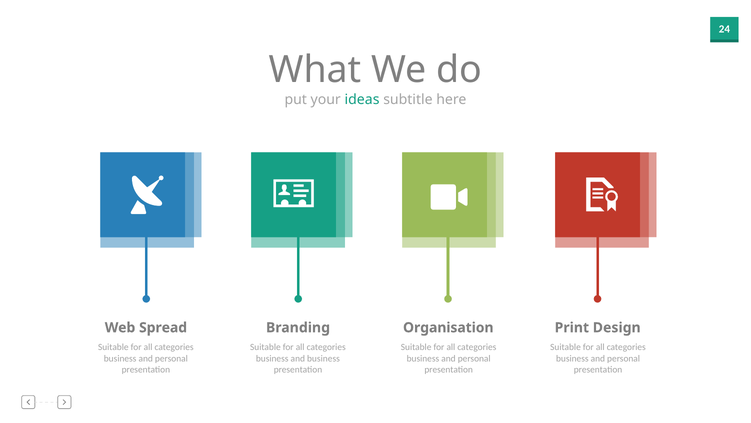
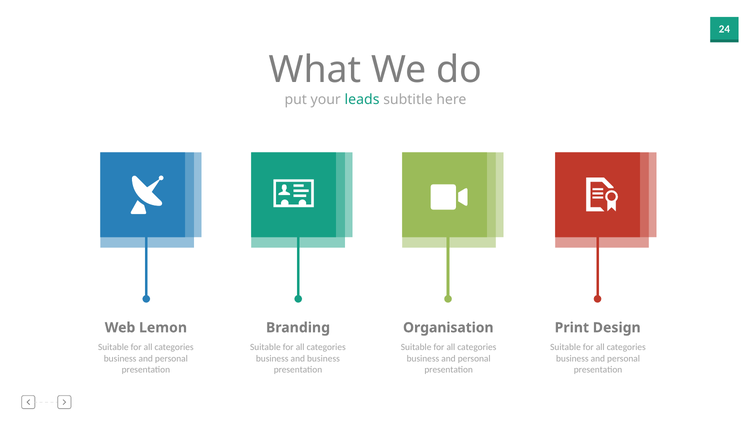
ideas: ideas -> leads
Spread: Spread -> Lemon
